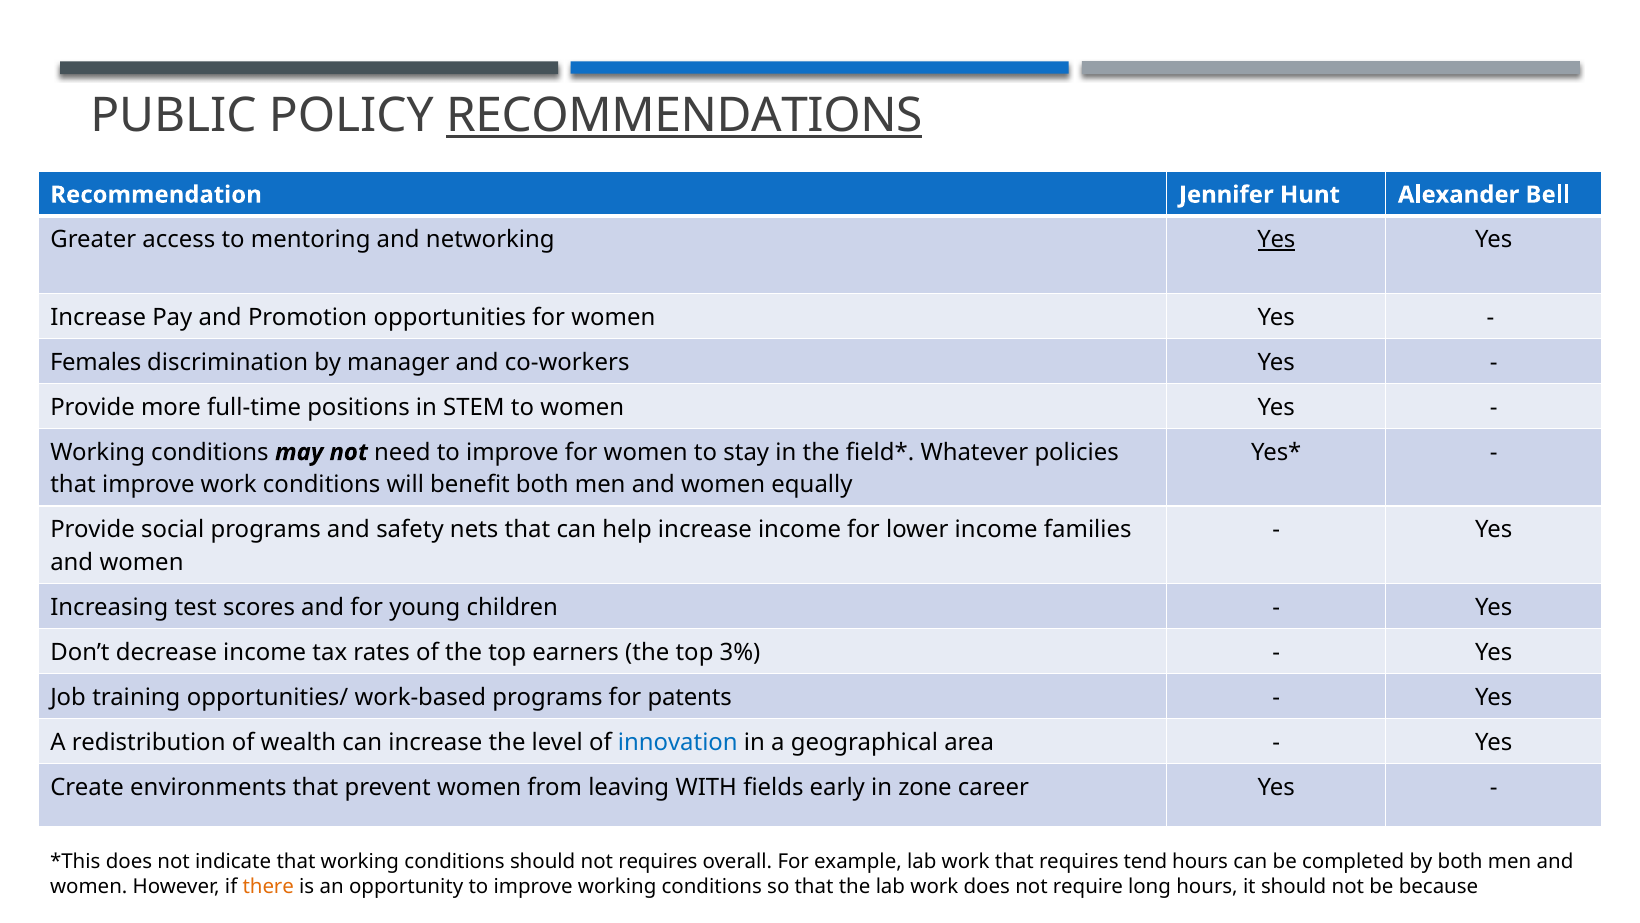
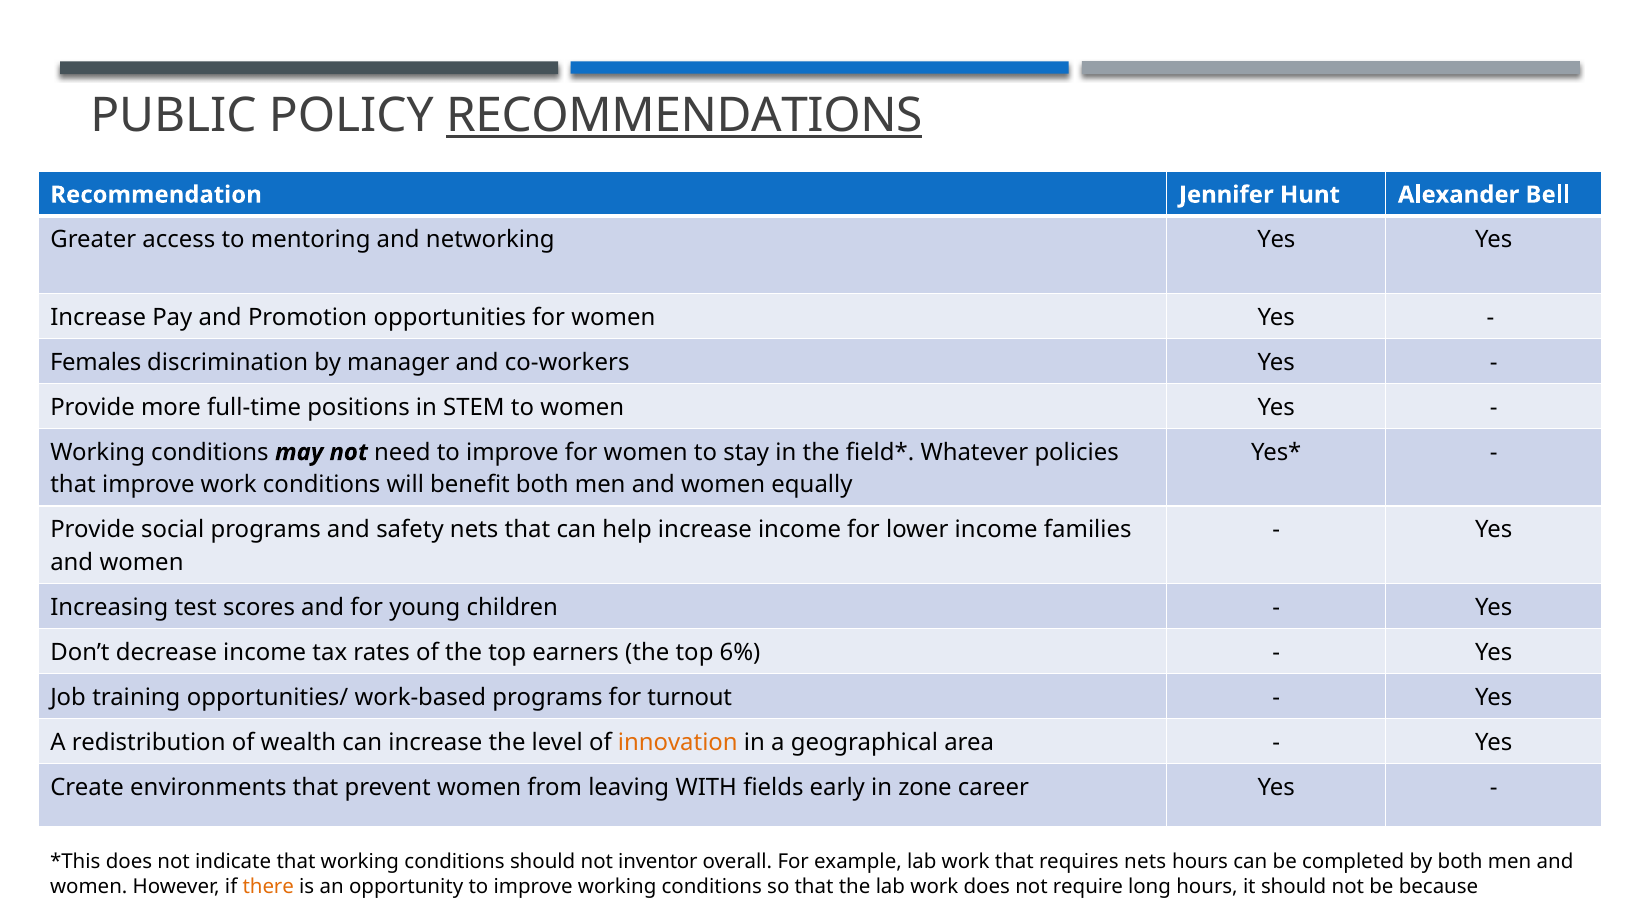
Yes at (1276, 240) underline: present -> none
3%: 3% -> 6%
patents: patents -> turnout
innovation colour: blue -> orange
not requires: requires -> inventor
requires tend: tend -> nets
